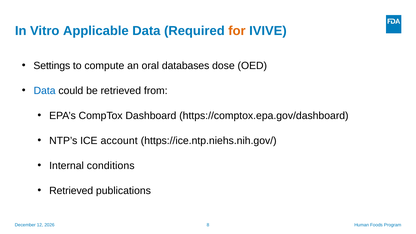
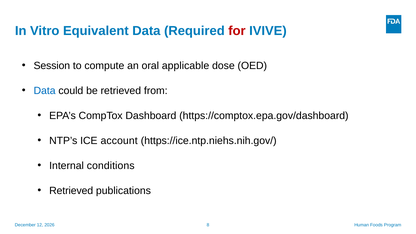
Applicable: Applicable -> Equivalent
for colour: orange -> red
Settings: Settings -> Session
databases: databases -> applicable
